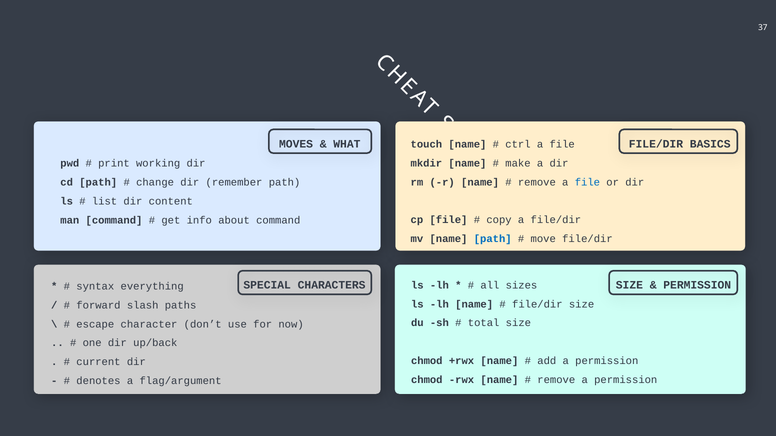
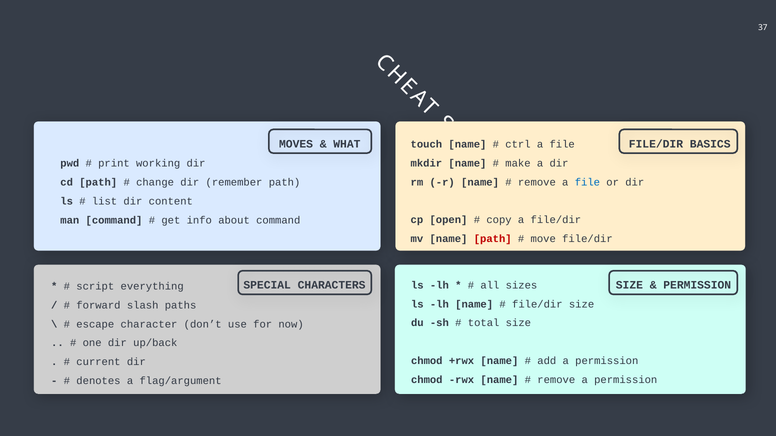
cp file: file -> open
path at (493, 239) colour: blue -> red
syntax: syntax -> script
